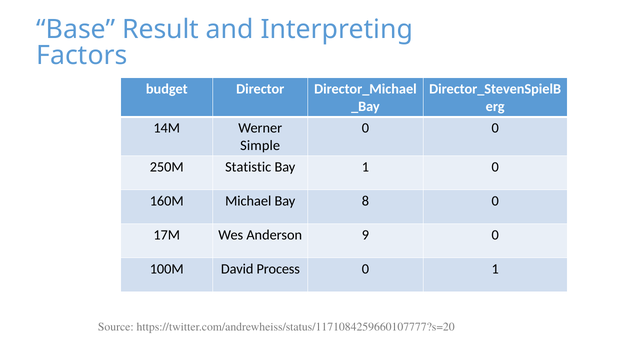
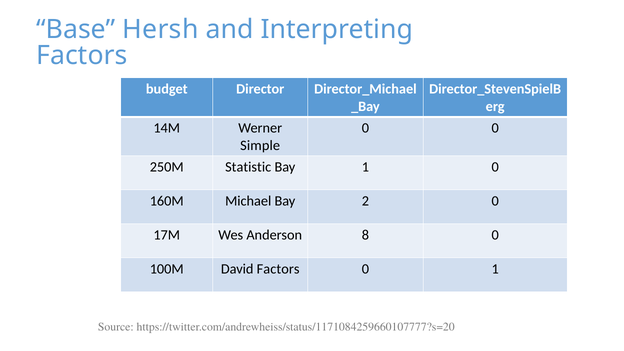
Result: Result -> Hersh
8: 8 -> 2
9: 9 -> 8
David Process: Process -> Factors
